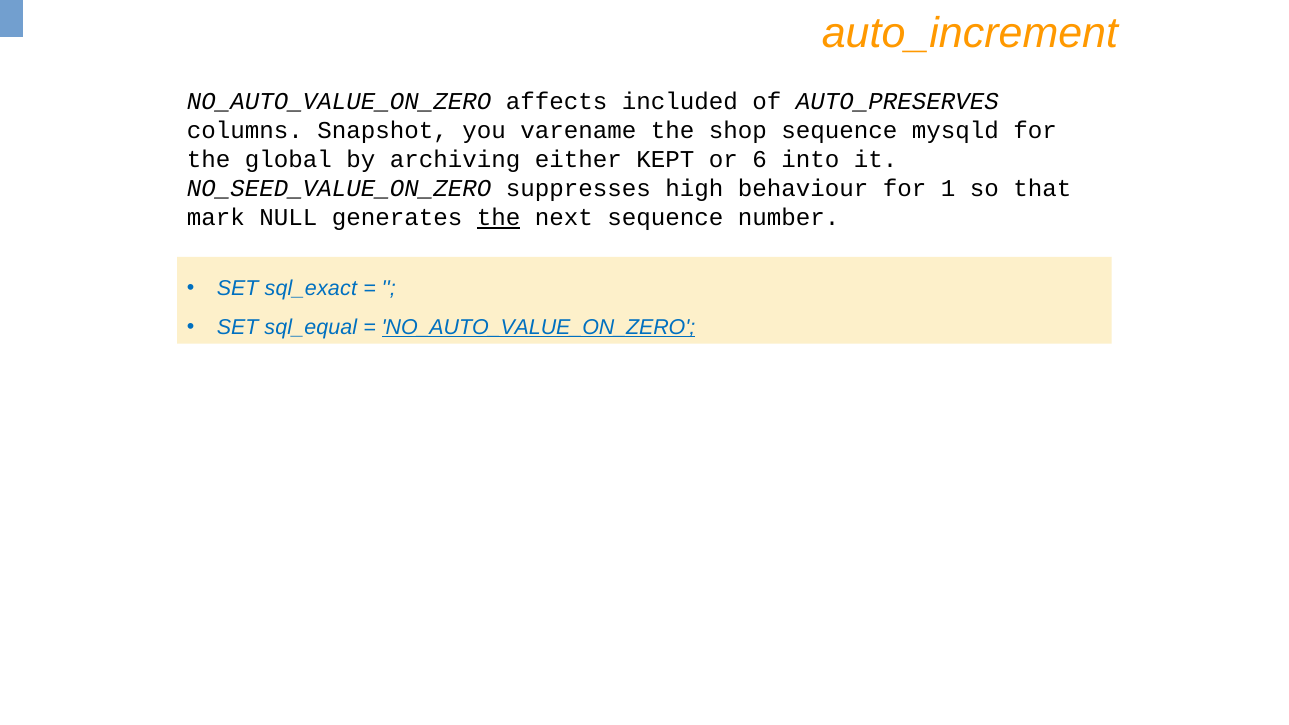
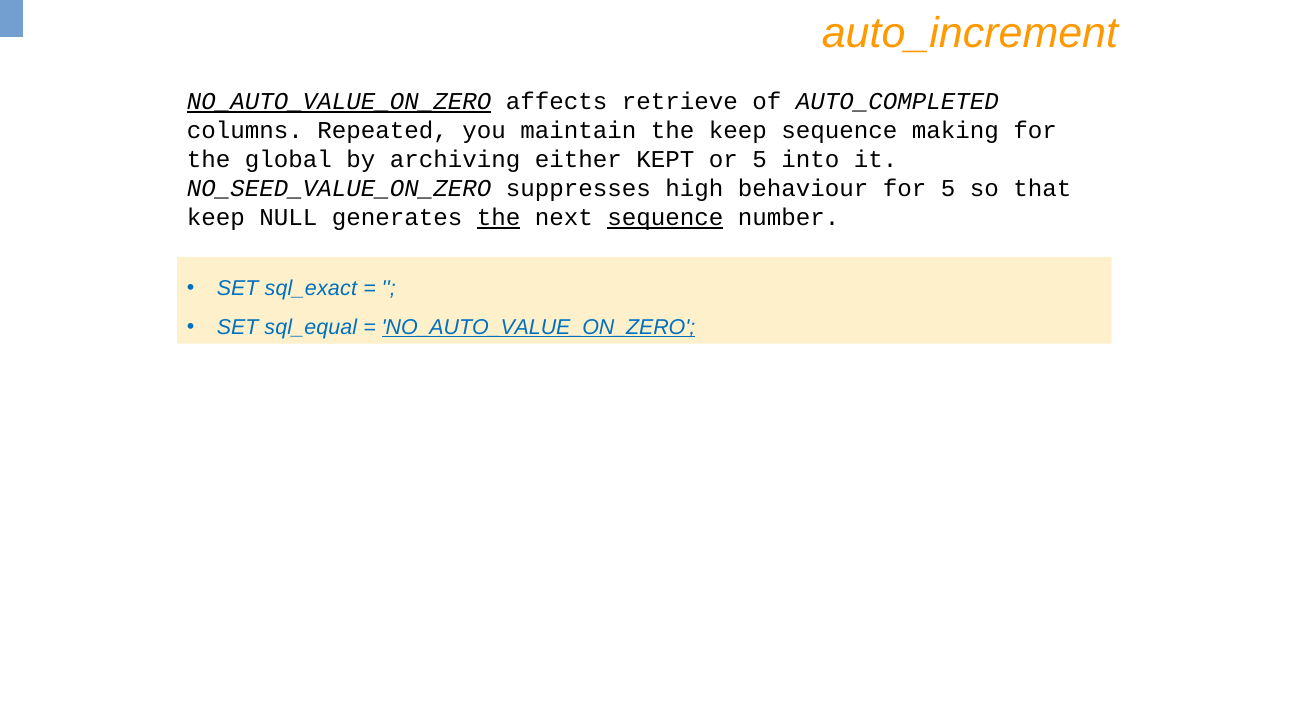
NO_AUTO_VALUE_ON_ZERO at (339, 101) underline: none -> present
included: included -> retrieve
AUTO_PRESERVES: AUTO_PRESERVES -> AUTO_COMPLETED
Snapshot: Snapshot -> Repeated
varename: varename -> maintain
the shop: shop -> keep
mysqld: mysqld -> making
or 6: 6 -> 5
for 1: 1 -> 5
mark at (216, 217): mark -> keep
sequence at (665, 217) underline: none -> present
